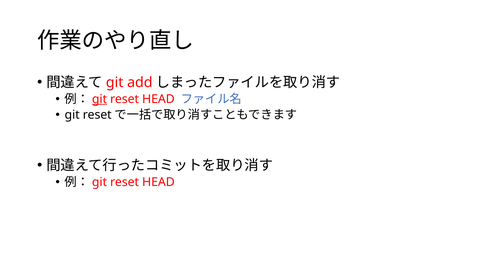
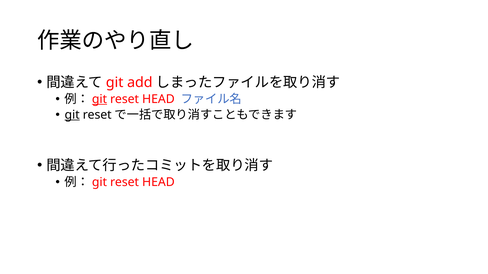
git at (72, 115) underline: none -> present
